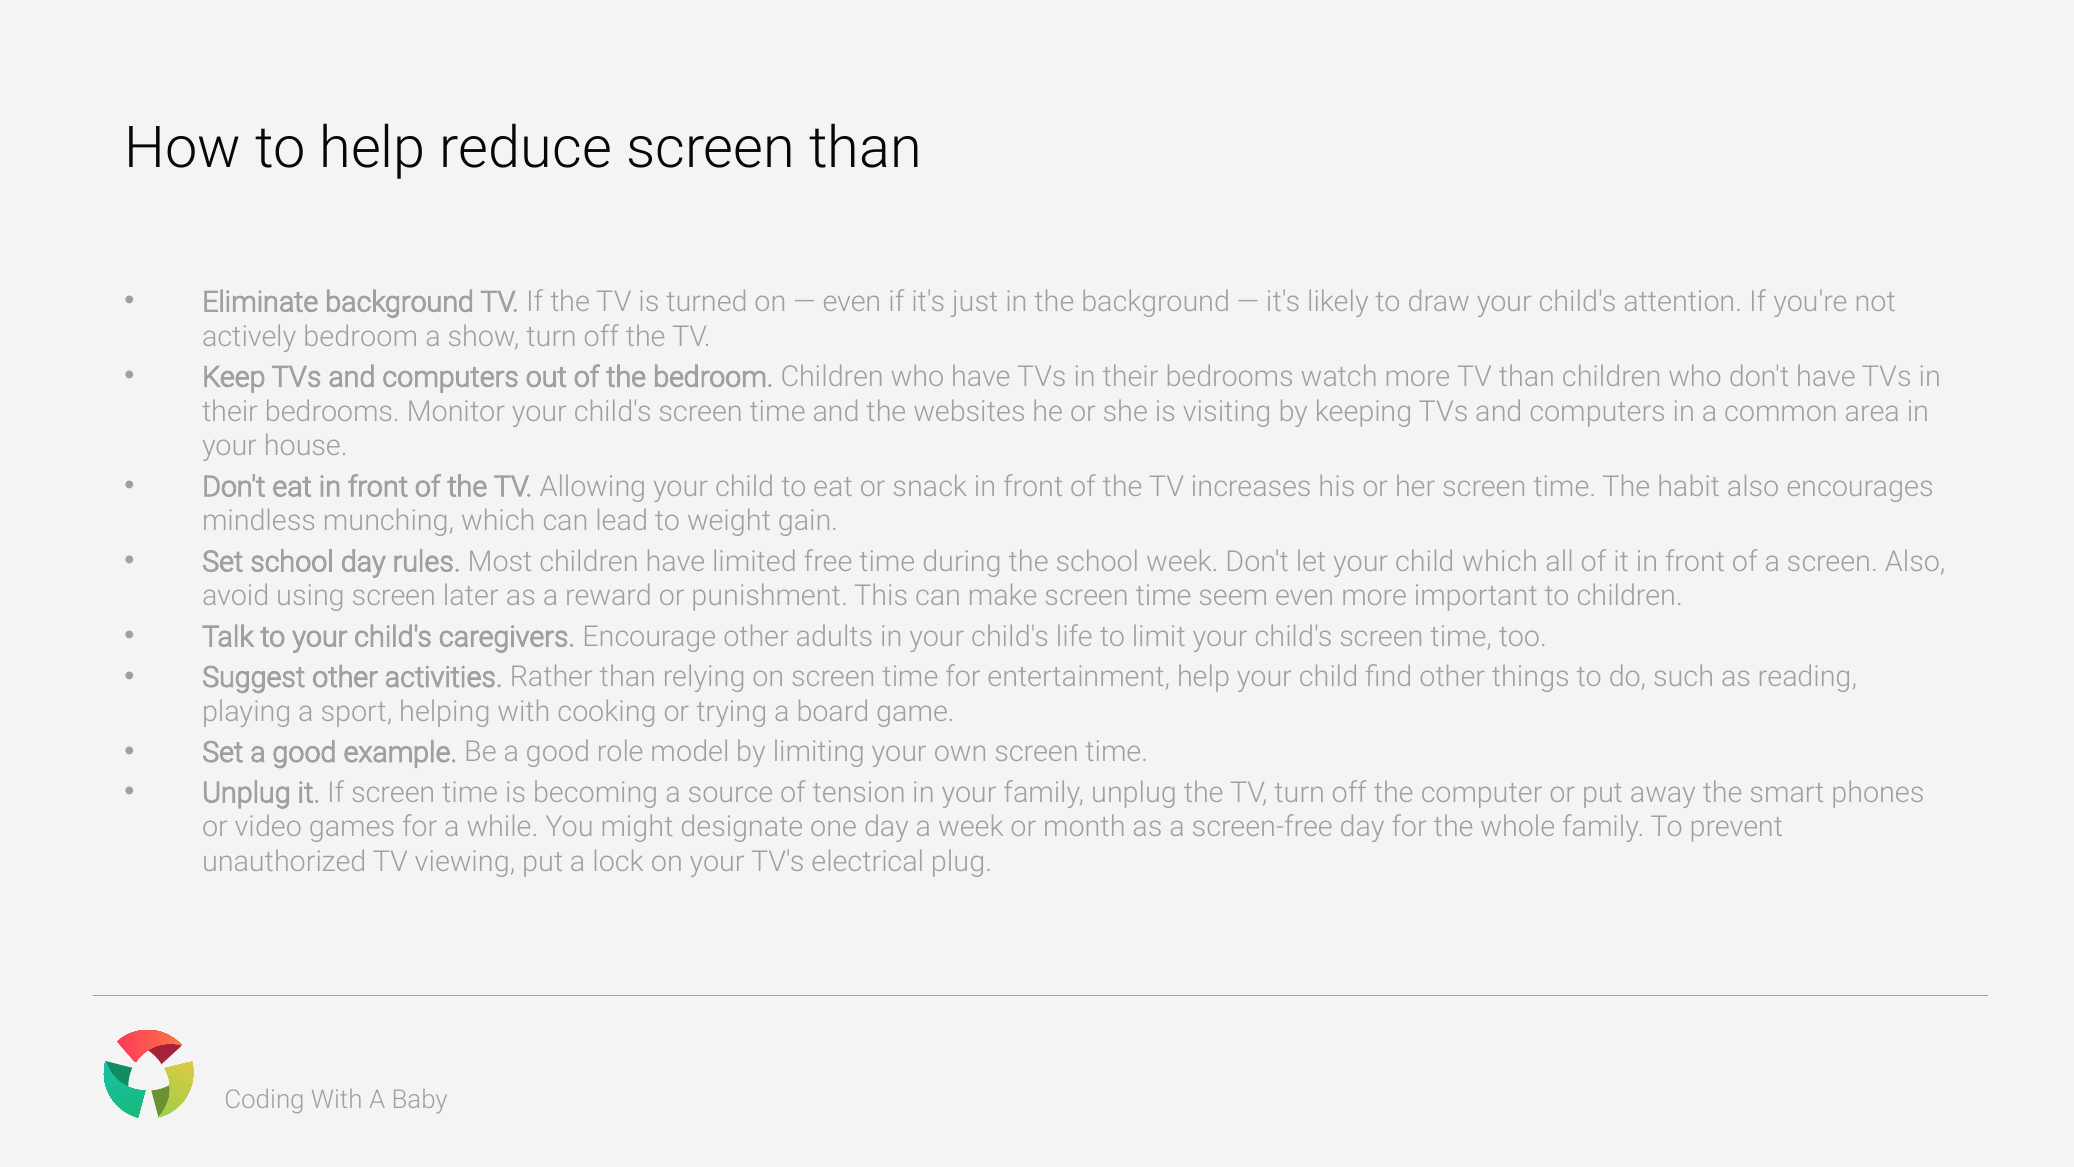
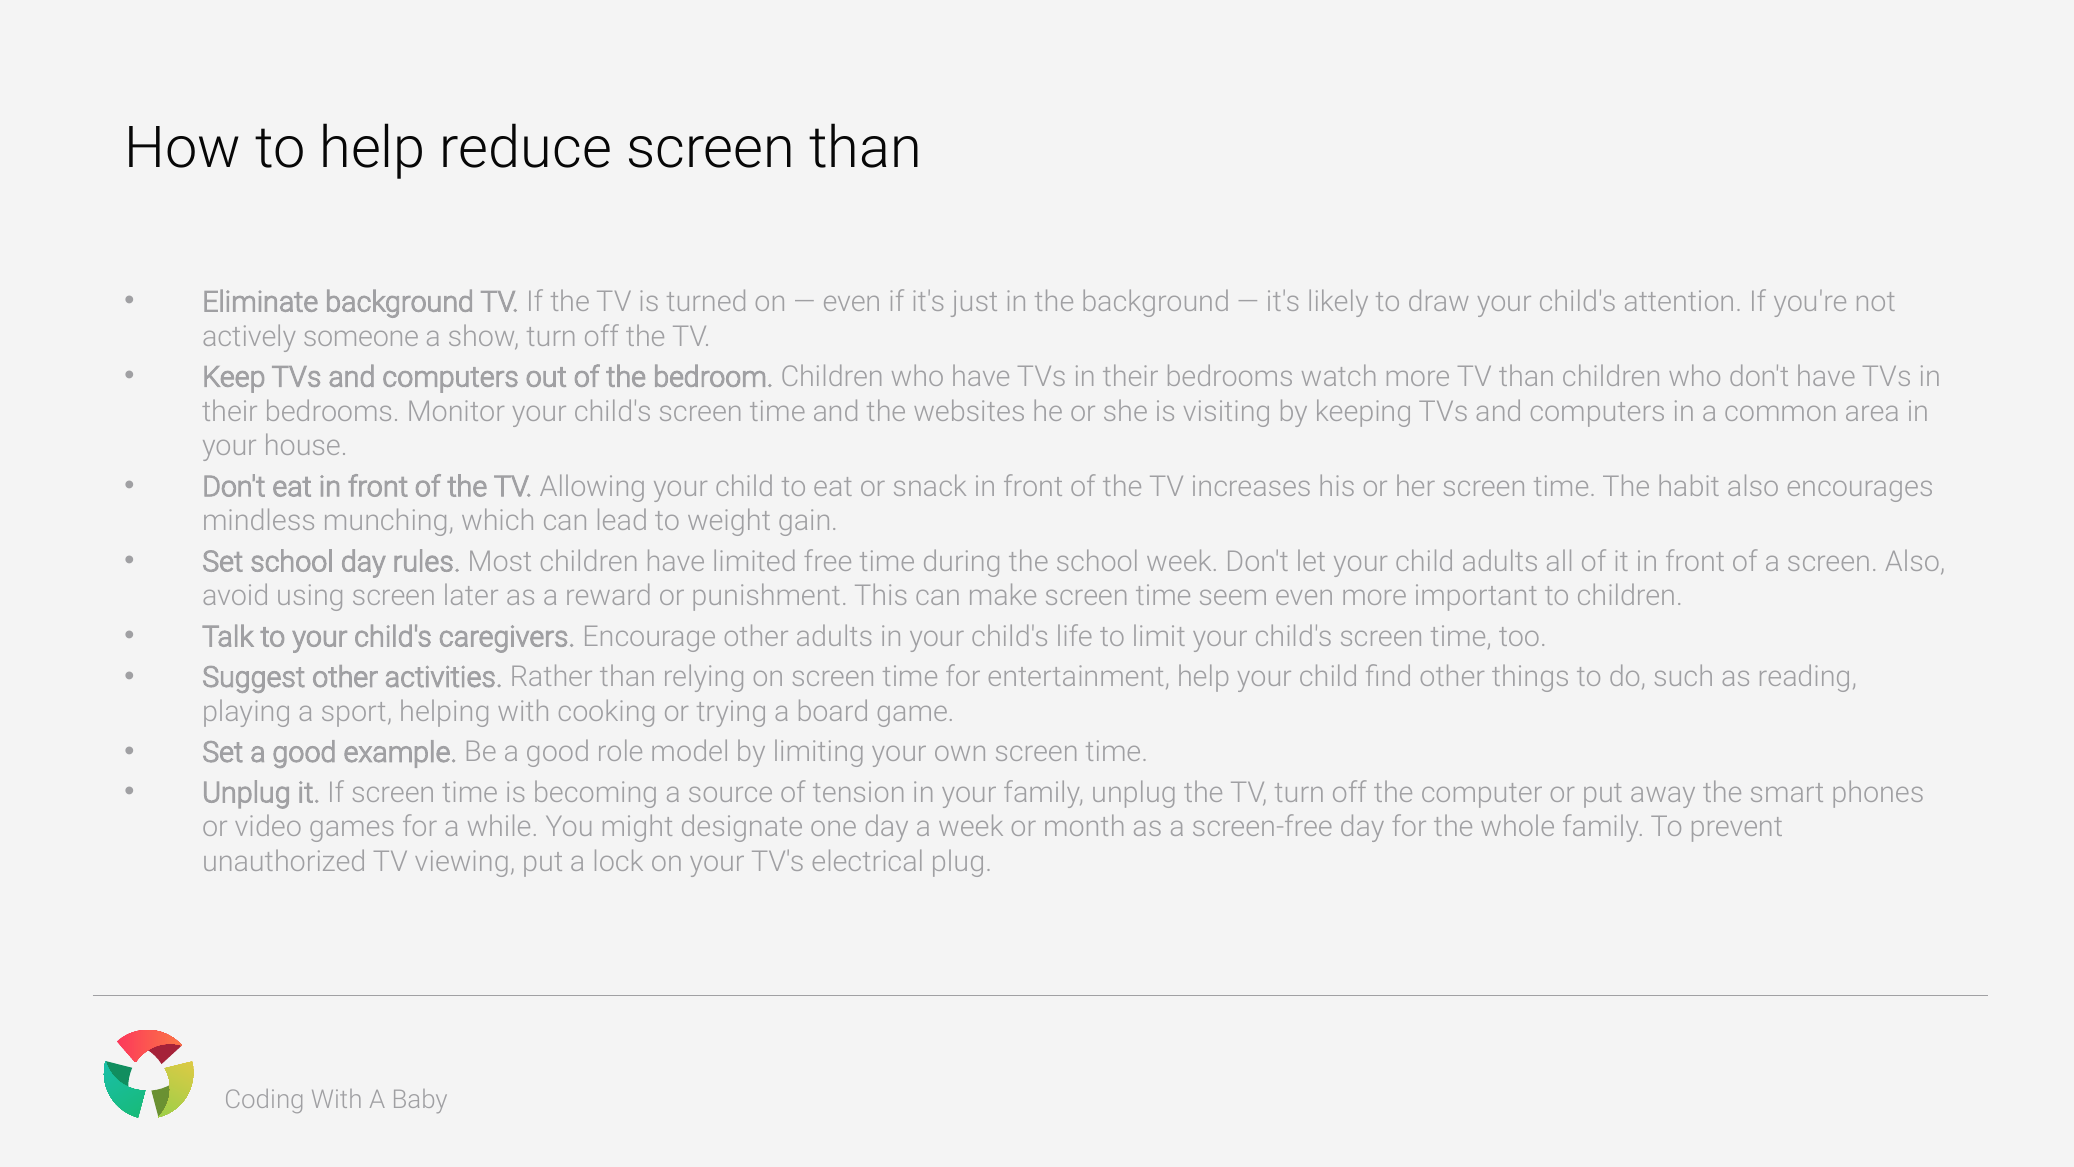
actively bedroom: bedroom -> someone
child which: which -> adults
